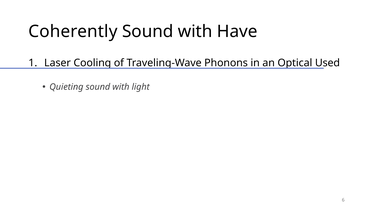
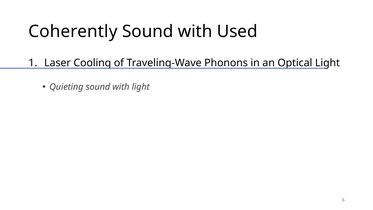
Have: Have -> Used
Used at (327, 63): Used -> Light
